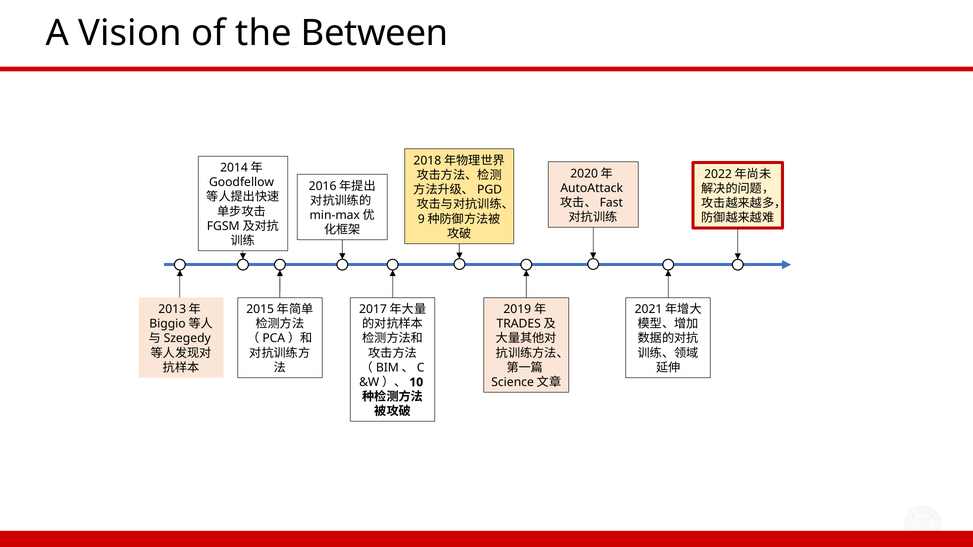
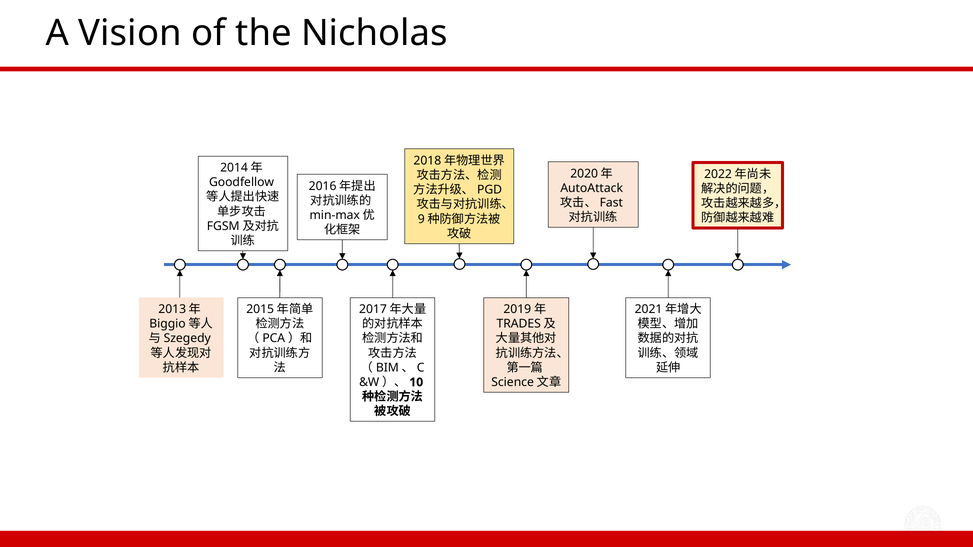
Between: Between -> Nicholas
